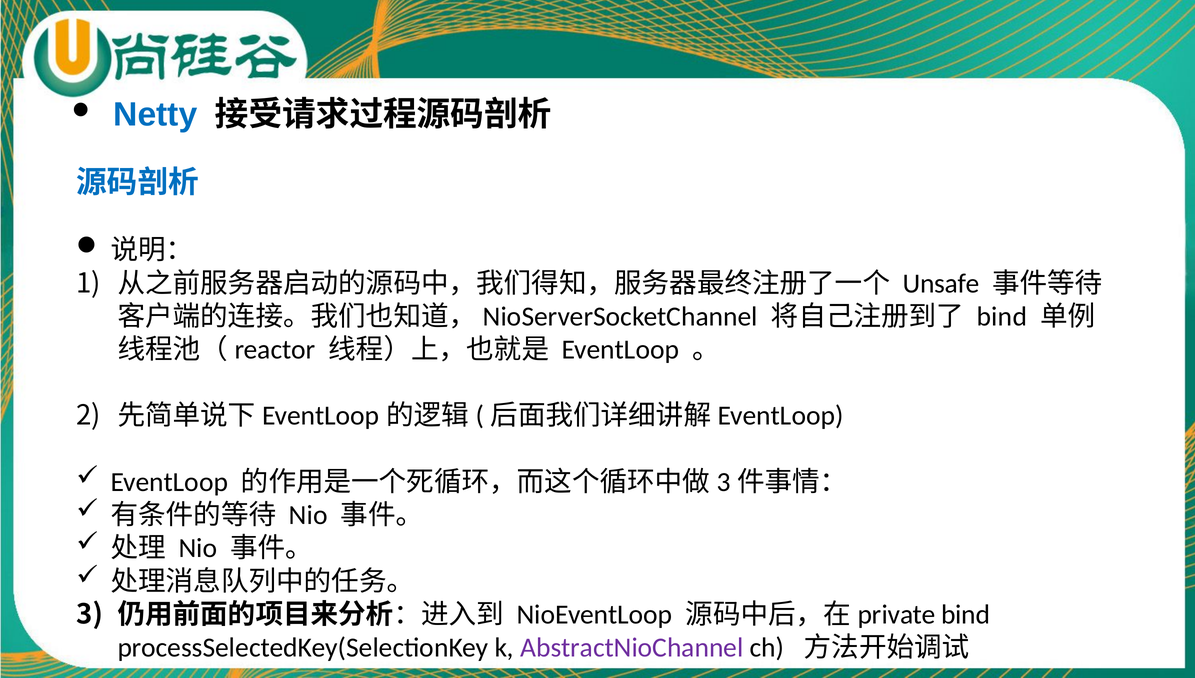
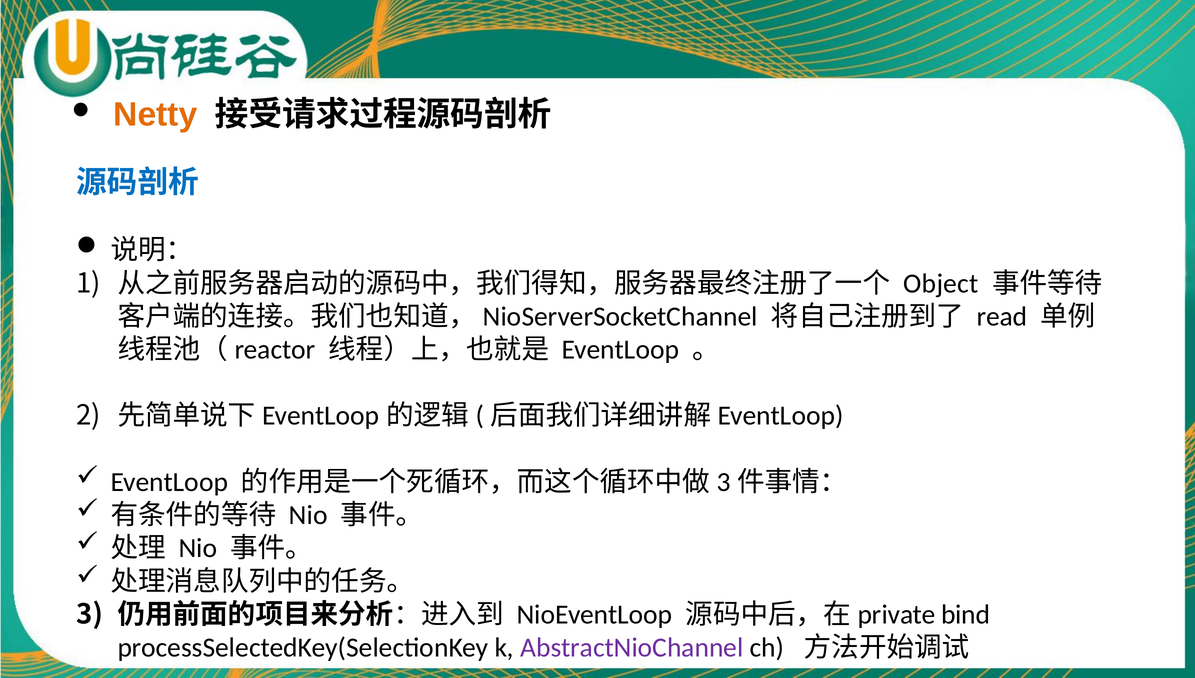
Netty colour: blue -> orange
Unsafe: Unsafe -> Object
bind at (1002, 316): bind -> read
